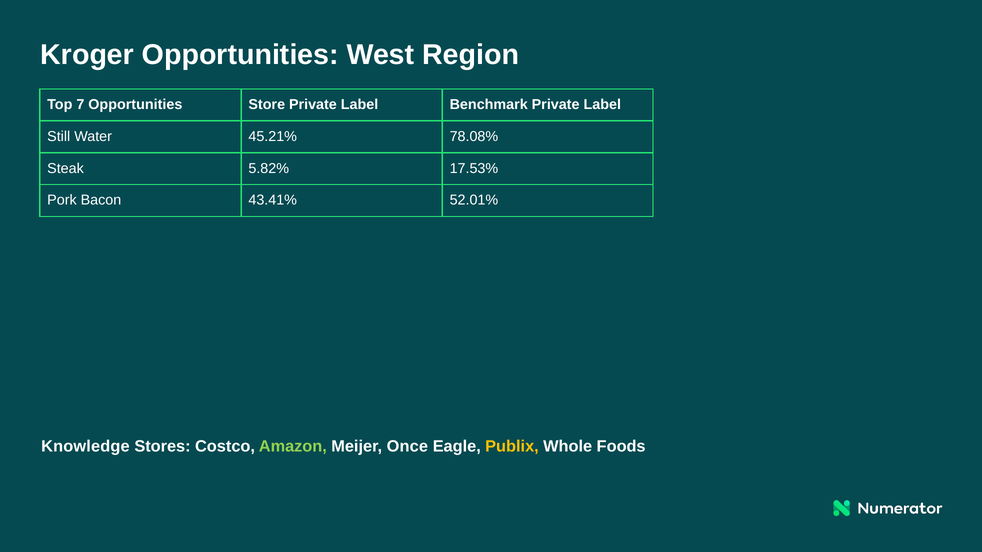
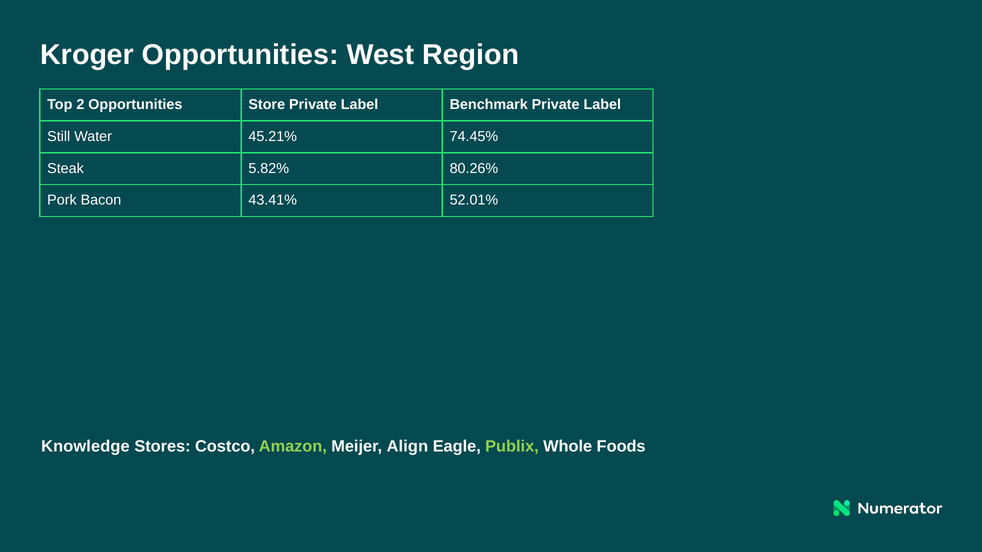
7: 7 -> 2
78.08%: 78.08% -> 74.45%
17.53%: 17.53% -> 80.26%
Once: Once -> Align
Publix colour: yellow -> light green
